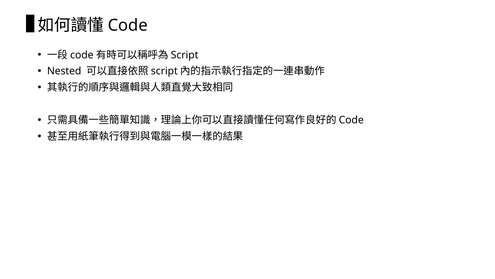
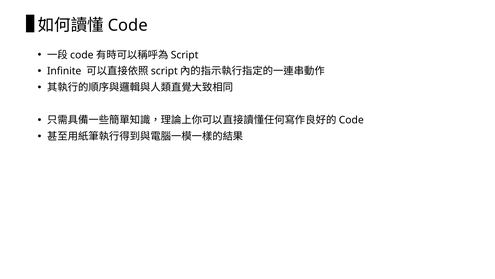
Nested: Nested -> Infinite
